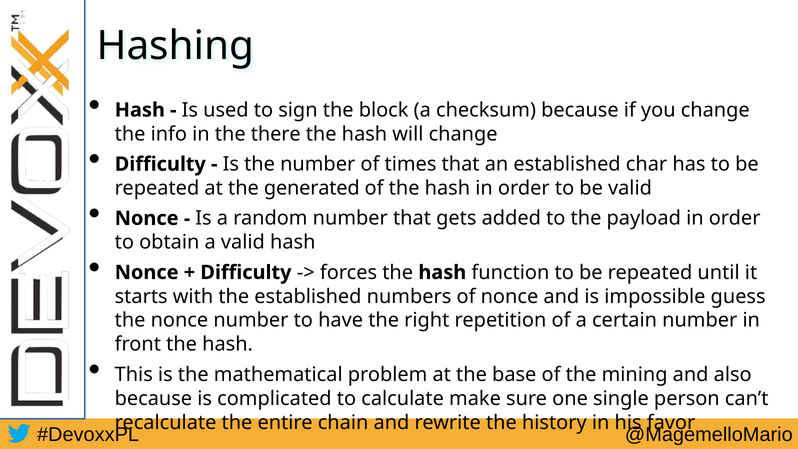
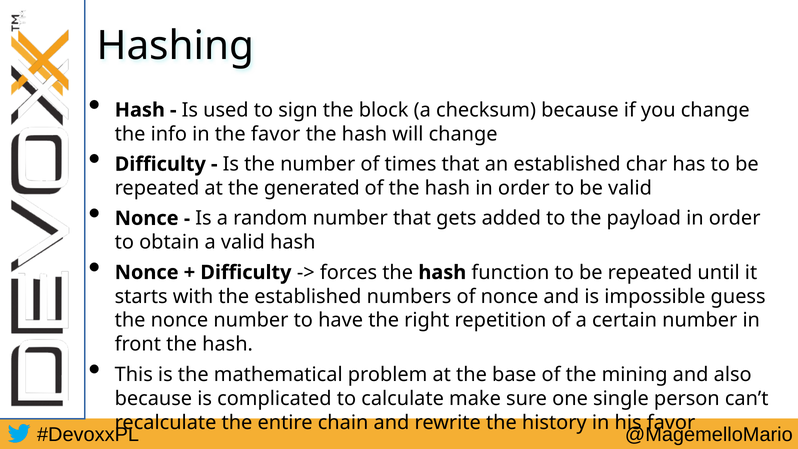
the there: there -> favor
